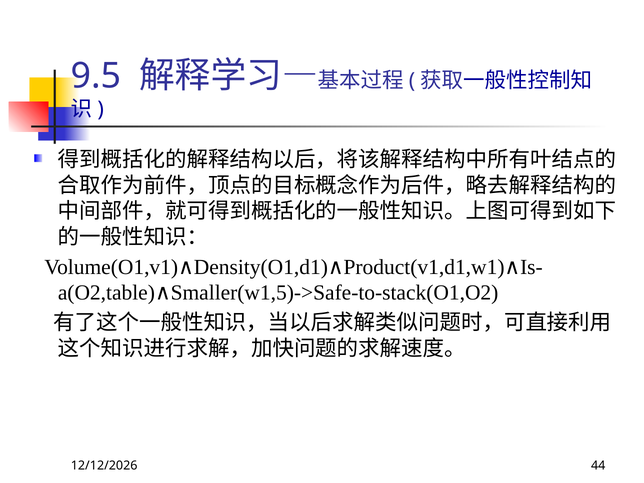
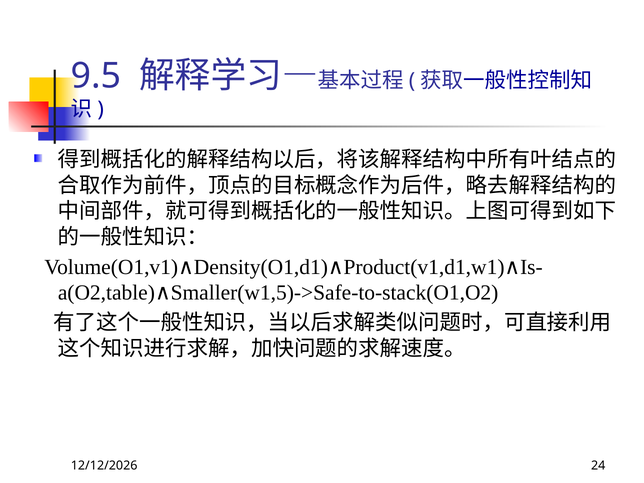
44: 44 -> 24
